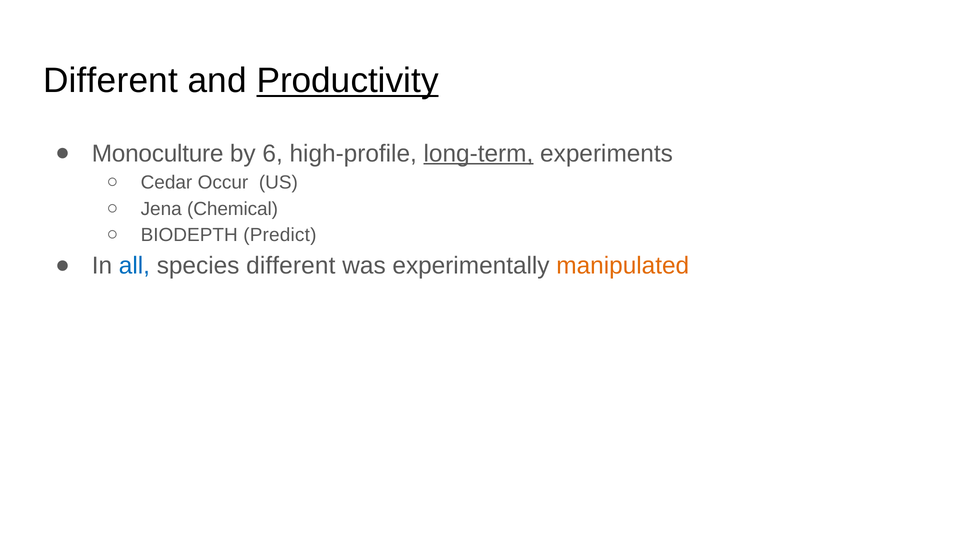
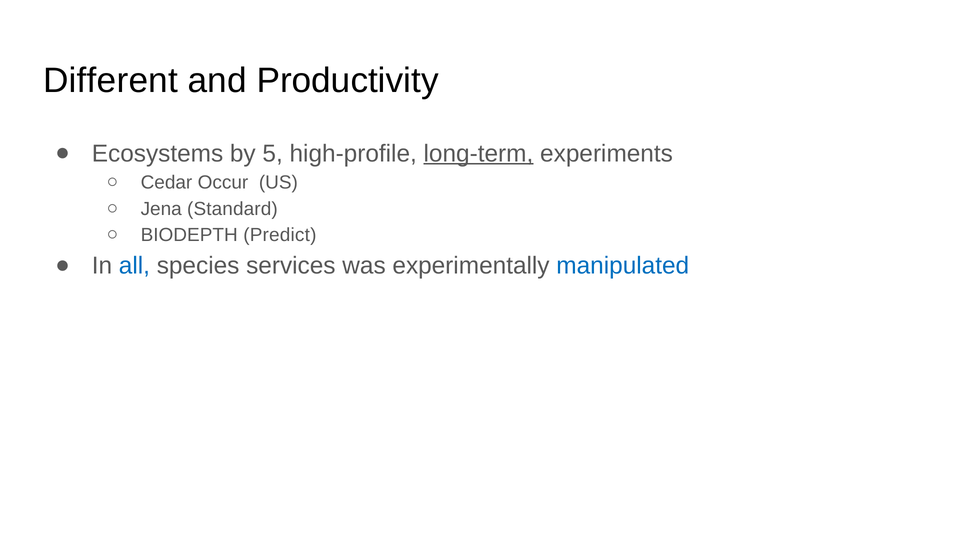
Productivity underline: present -> none
Monoculture: Monoculture -> Ecosystems
6: 6 -> 5
Chemical: Chemical -> Standard
species different: different -> services
manipulated colour: orange -> blue
